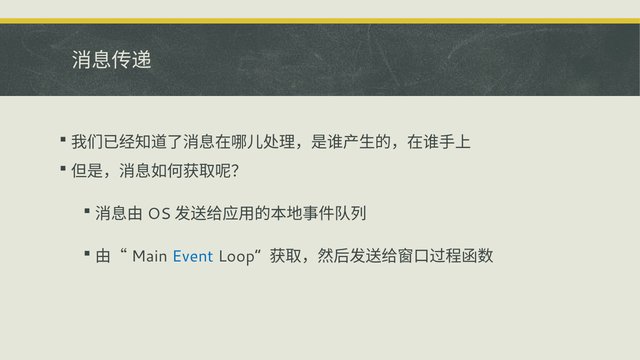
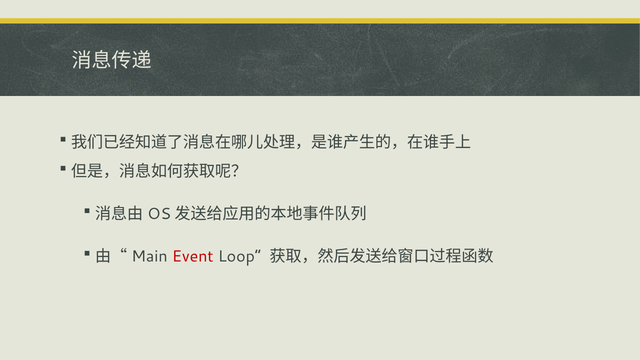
Event colour: blue -> red
